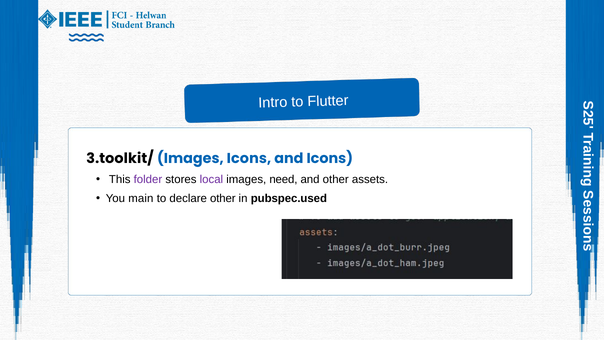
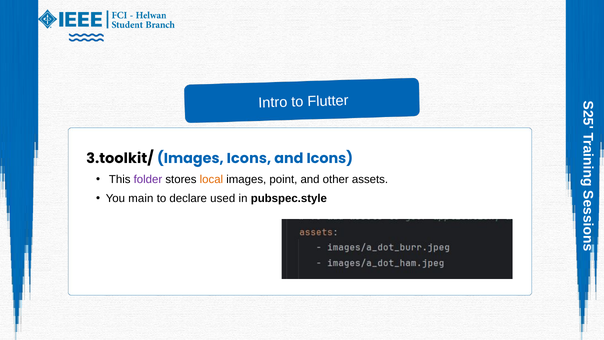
local colour: purple -> orange
need: need -> point
declare other: other -> used
pubspec.used: pubspec.used -> pubspec.style
